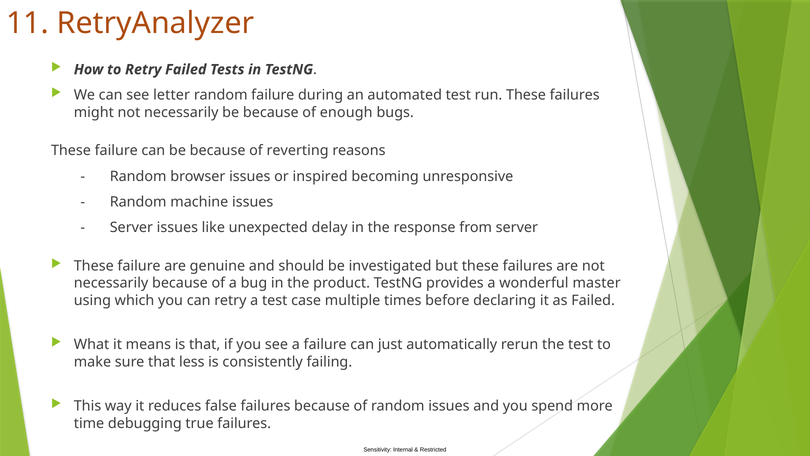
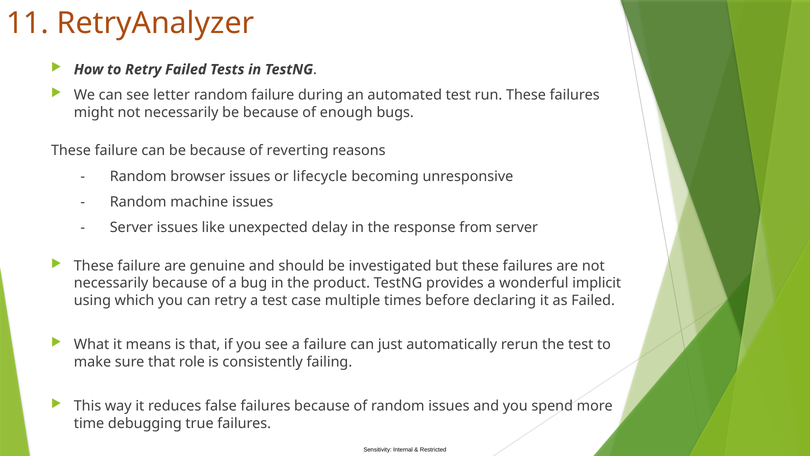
inspired: inspired -> lifecycle
master: master -> implicit
less: less -> role
